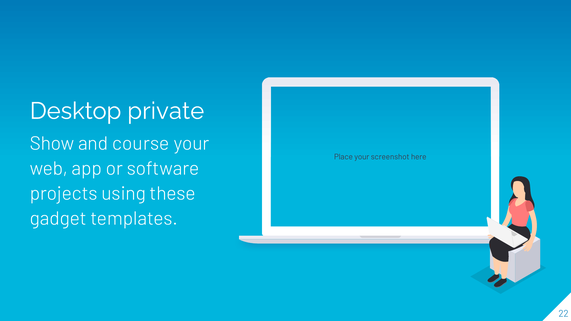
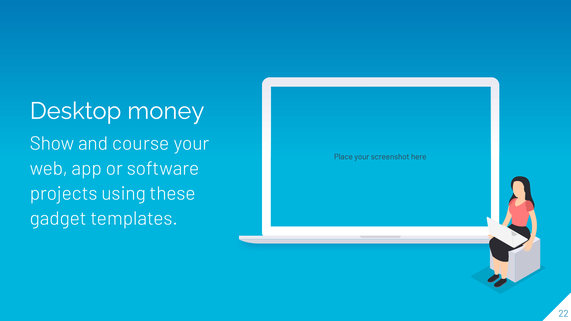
private: private -> money
